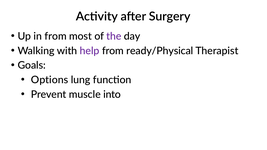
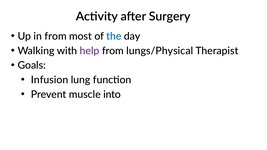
the colour: purple -> blue
ready/Physical: ready/Physical -> lungs/Physical
Options: Options -> Infusion
